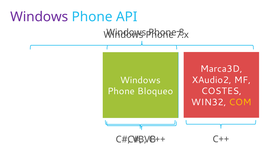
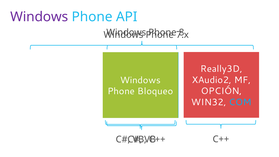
Marca3D: Marca3D -> Really3D
COSTES: COSTES -> OPCIÓN
COM colour: yellow -> light blue
